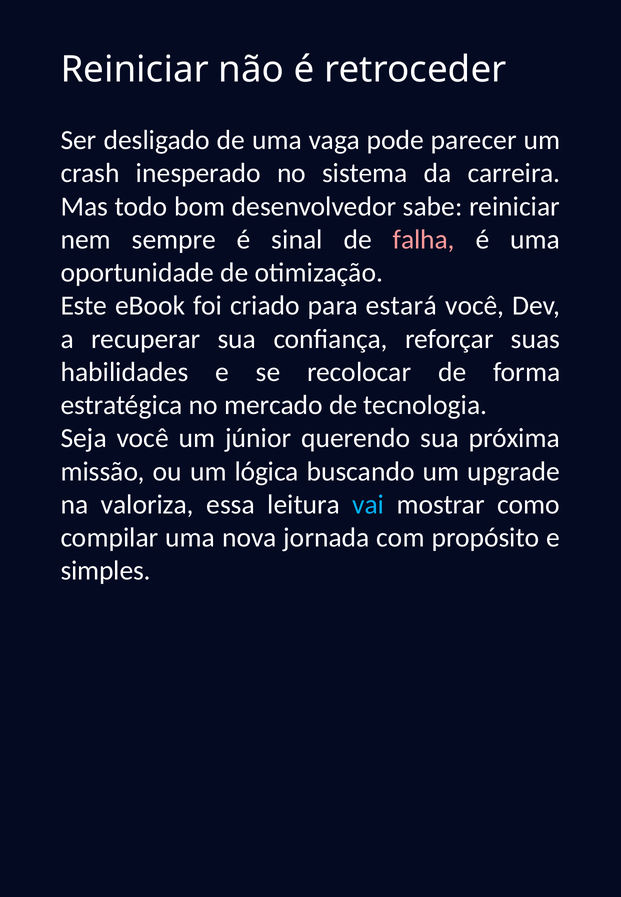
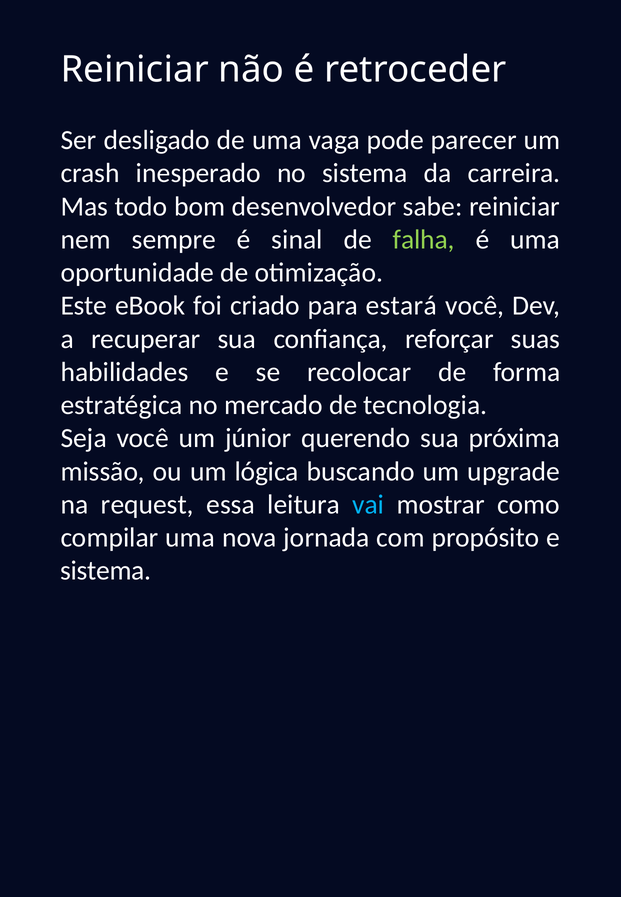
falha colour: pink -> light green
valoriza: valoriza -> request
simples at (106, 571): simples -> sistema
